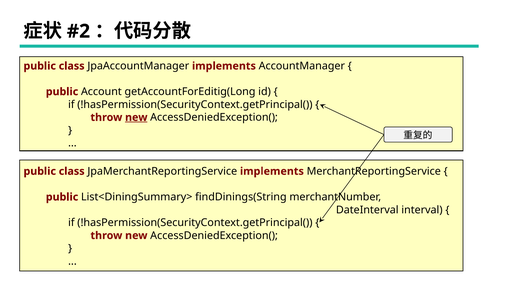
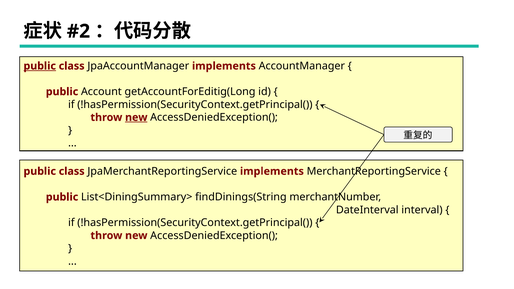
public at (40, 66) underline: none -> present
